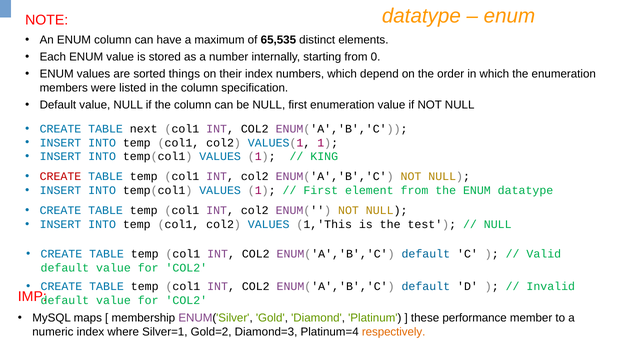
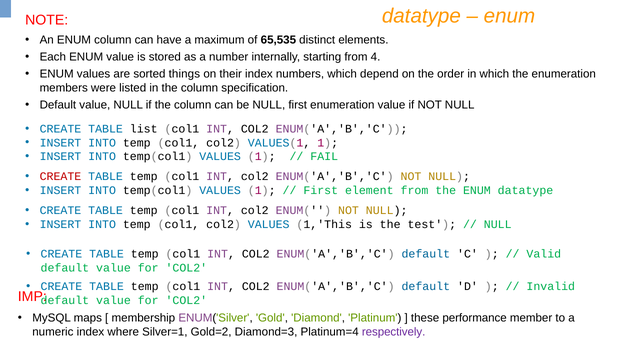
0: 0 -> 4
next: next -> list
KING: KING -> FAIL
respectively colour: orange -> purple
